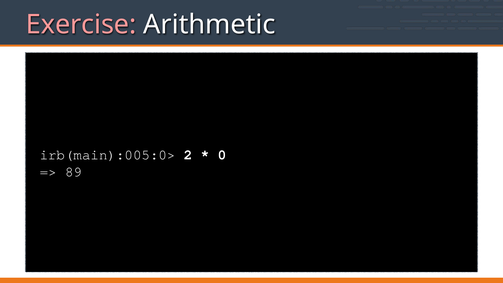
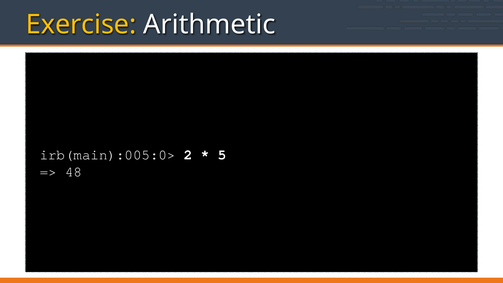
Exercise colour: pink -> yellow
0: 0 -> 5
89: 89 -> 48
